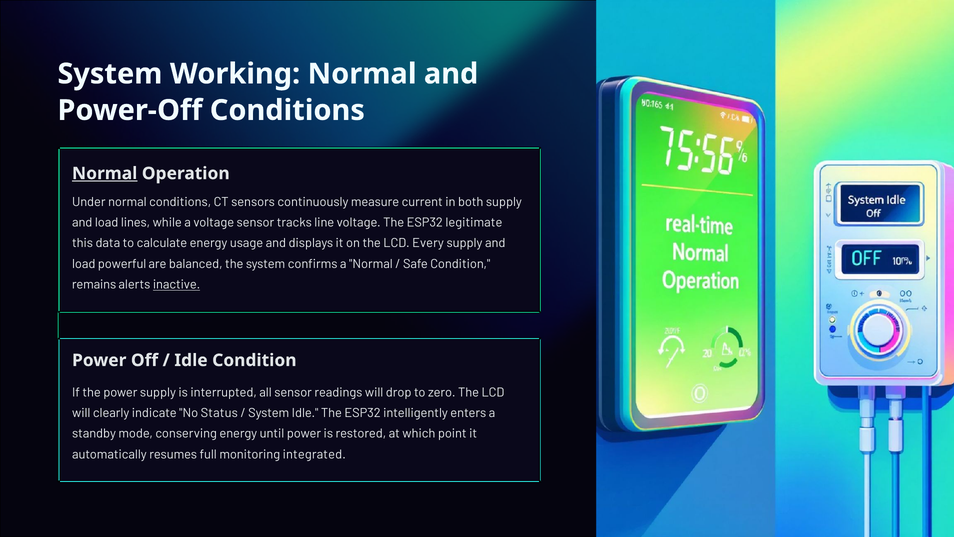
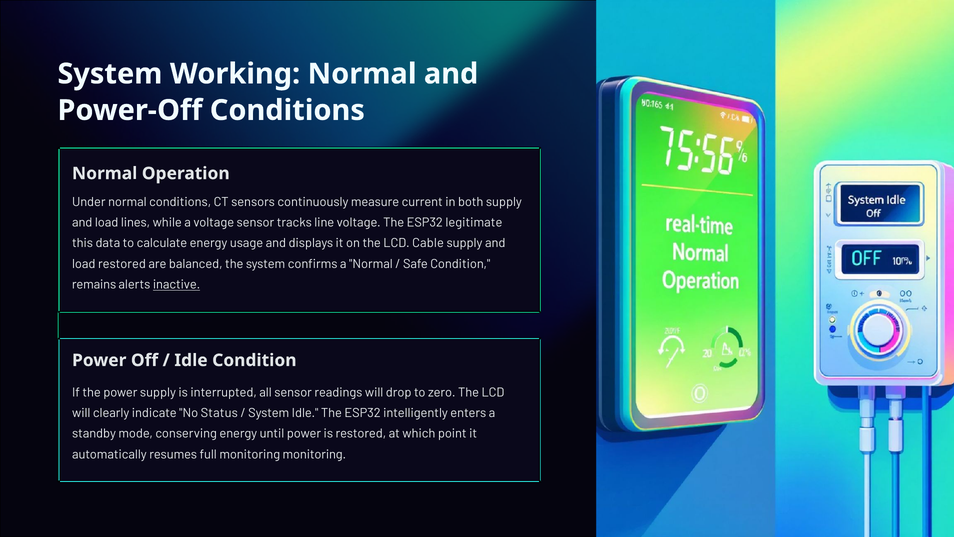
Normal at (105, 173) underline: present -> none
Every: Every -> Cable
load powerful: powerful -> restored
monitoring integrated: integrated -> monitoring
